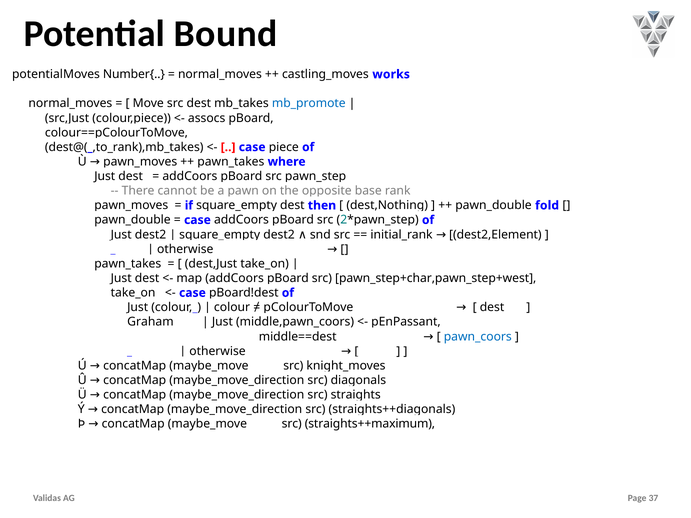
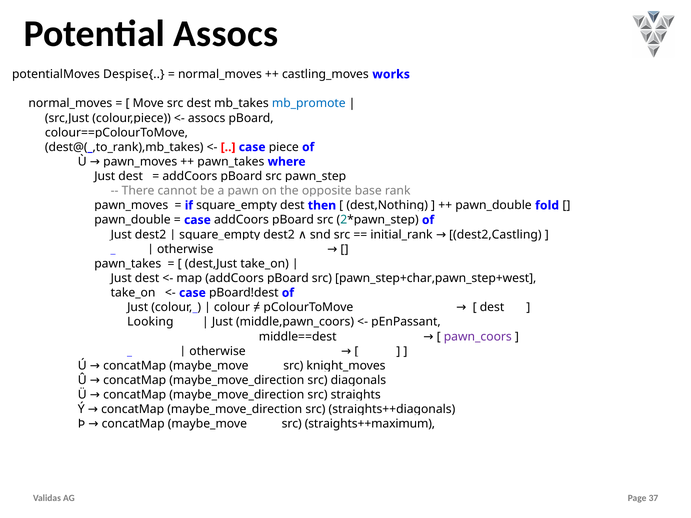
Potential Bound: Bound -> Assocs
Number{: Number{ -> Despise{
dest2,Element: dest2,Element -> dest2,Castling
Graham: Graham -> Looking
pawn_coors colour: blue -> purple
